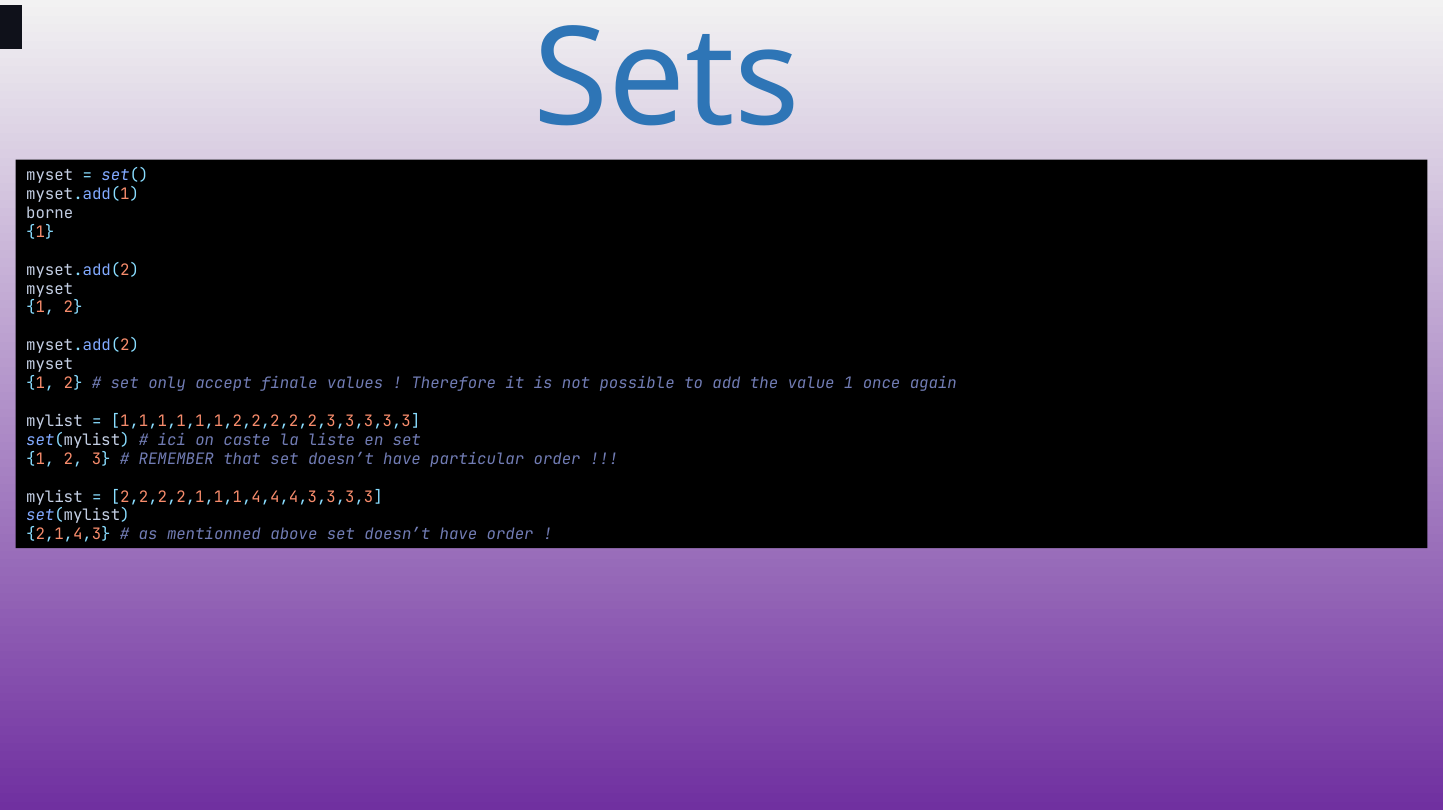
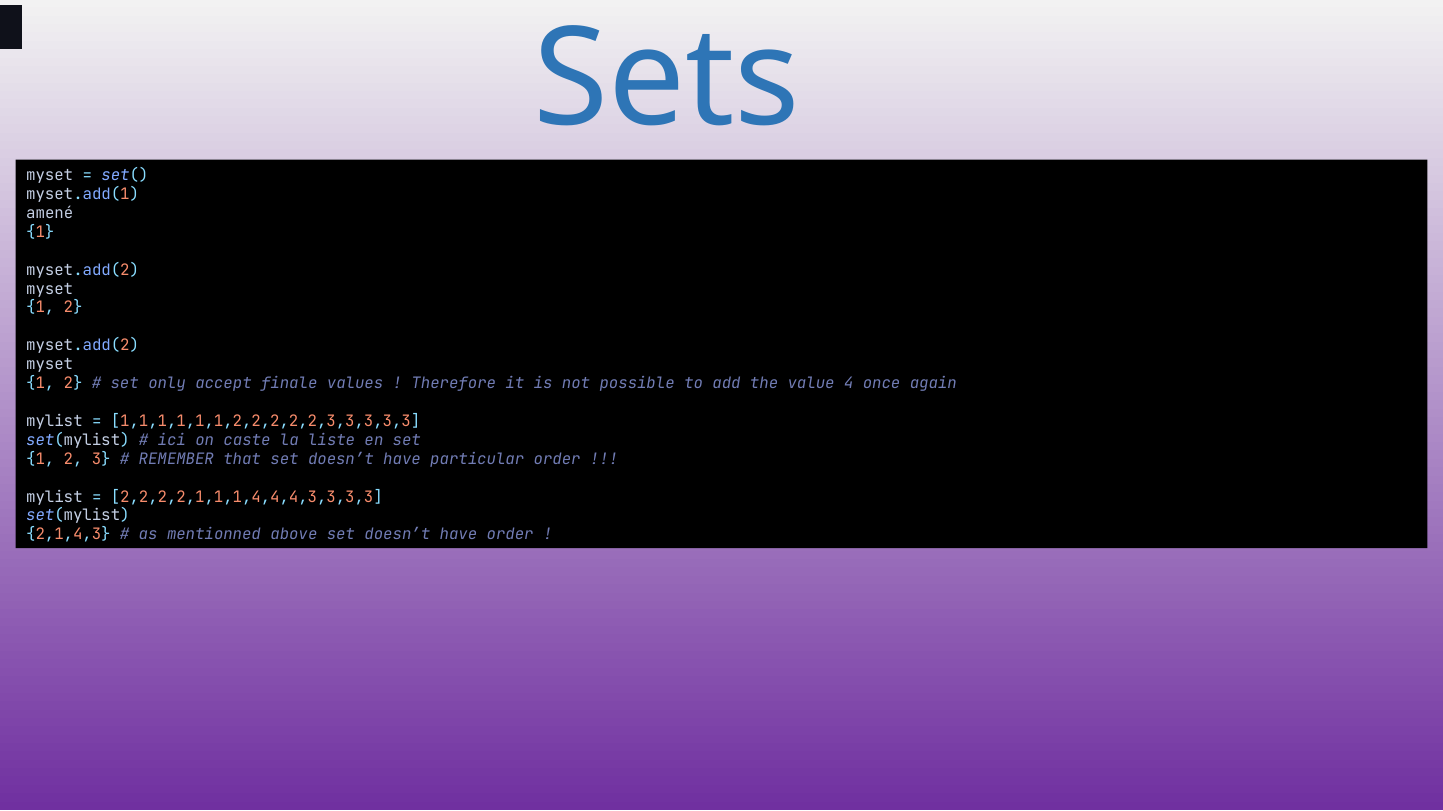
borne: borne -> amené
value 1: 1 -> 4
